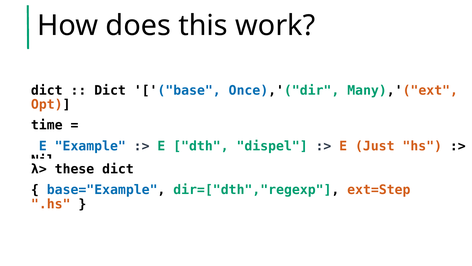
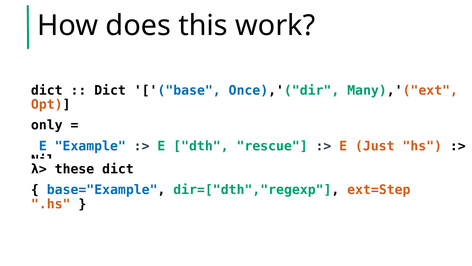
time: time -> only
dispel: dispel -> rescue
